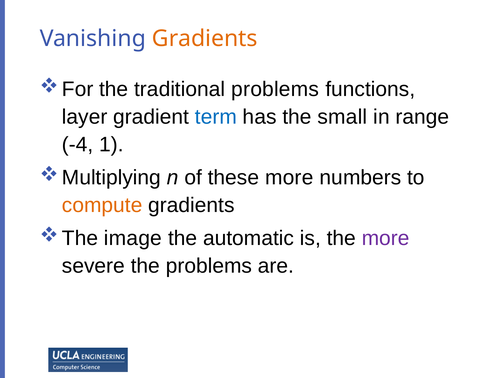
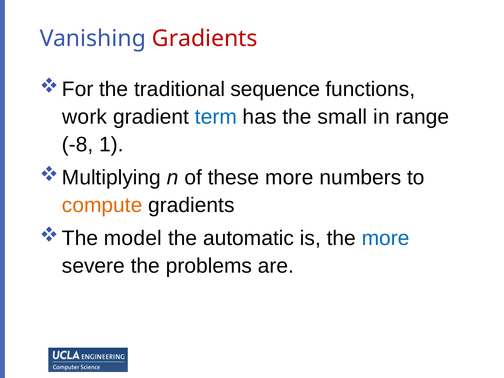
Gradients at (205, 39) colour: orange -> red
traditional problems: problems -> sequence
layer: layer -> work
-4: -4 -> -8
image: image -> model
more at (386, 238) colour: purple -> blue
